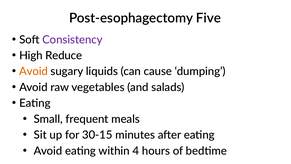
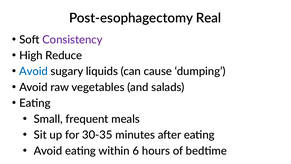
Five: Five -> Real
Avoid at (34, 71) colour: orange -> blue
30-15: 30-15 -> 30-35
4: 4 -> 6
